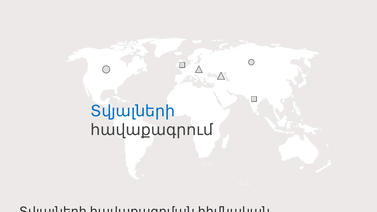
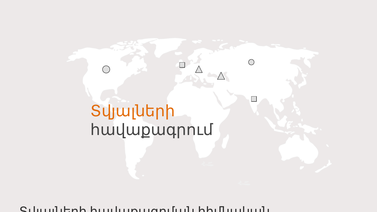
Տվյալների colour: blue -> orange
